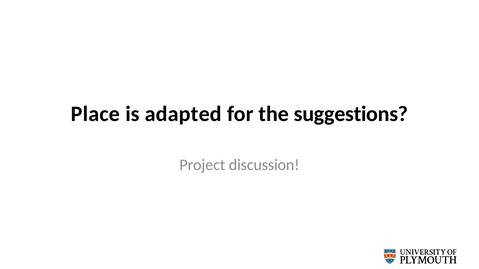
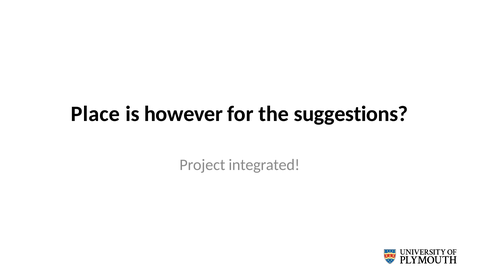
adapted: adapted -> however
discussion: discussion -> integrated
